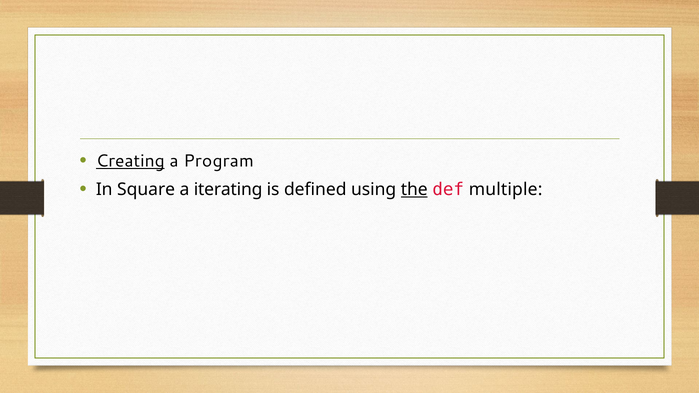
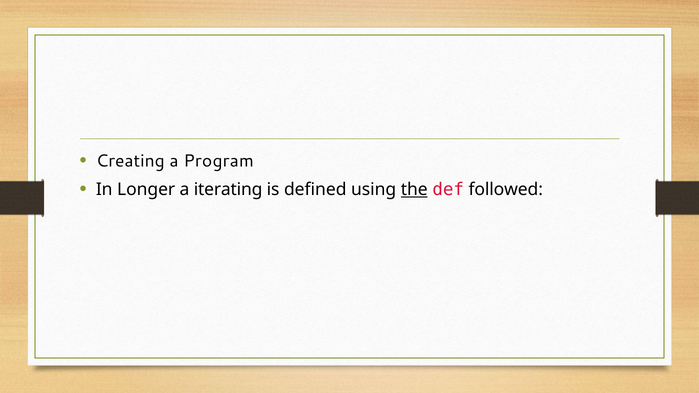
Creating underline: present -> none
Square: Square -> Longer
multiple: multiple -> followed
